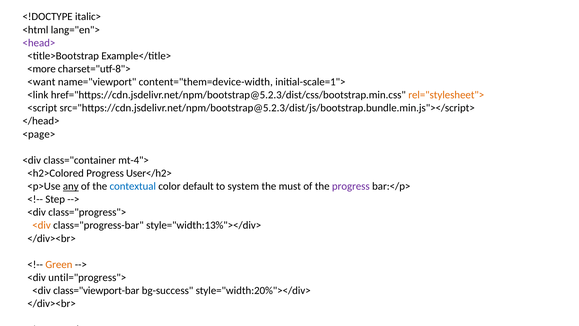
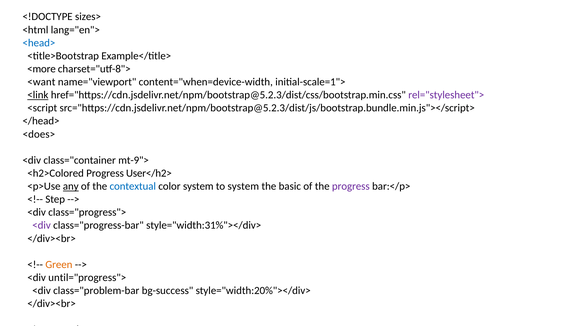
italic>: italic> -> sizes>
<head> colour: purple -> blue
content="them=device-width: content="them=device-width -> content="when=device-width
<link underline: none -> present
rel="stylesheet"> colour: orange -> purple
<page>: <page> -> <does>
mt-4">: mt-4"> -> mt-9">
color default: default -> system
must: must -> basic
<div at (42, 225) colour: orange -> purple
style="width:13%"></div>: style="width:13%"></div> -> style="width:31%"></div>
class="viewport-bar: class="viewport-bar -> class="problem-bar
